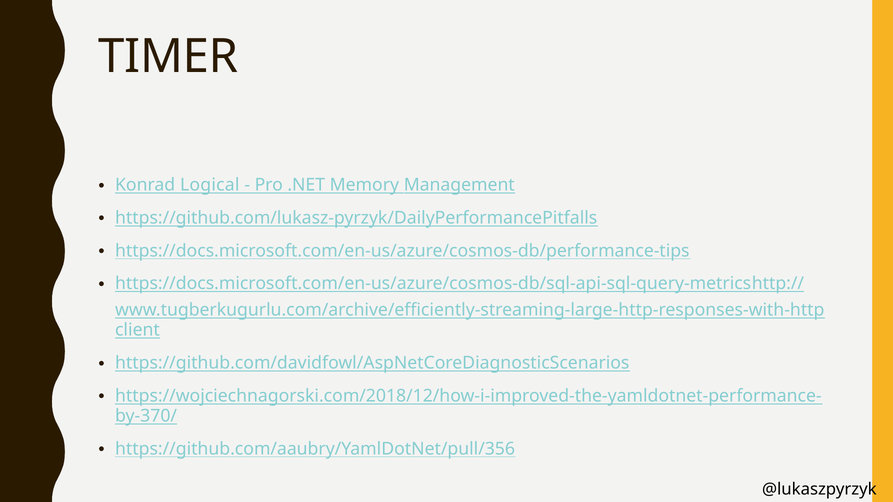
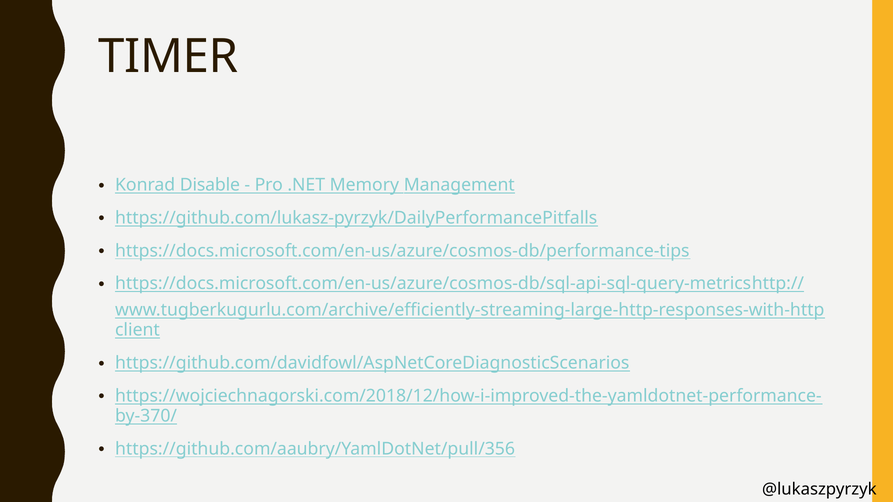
Logical: Logical -> Disable
